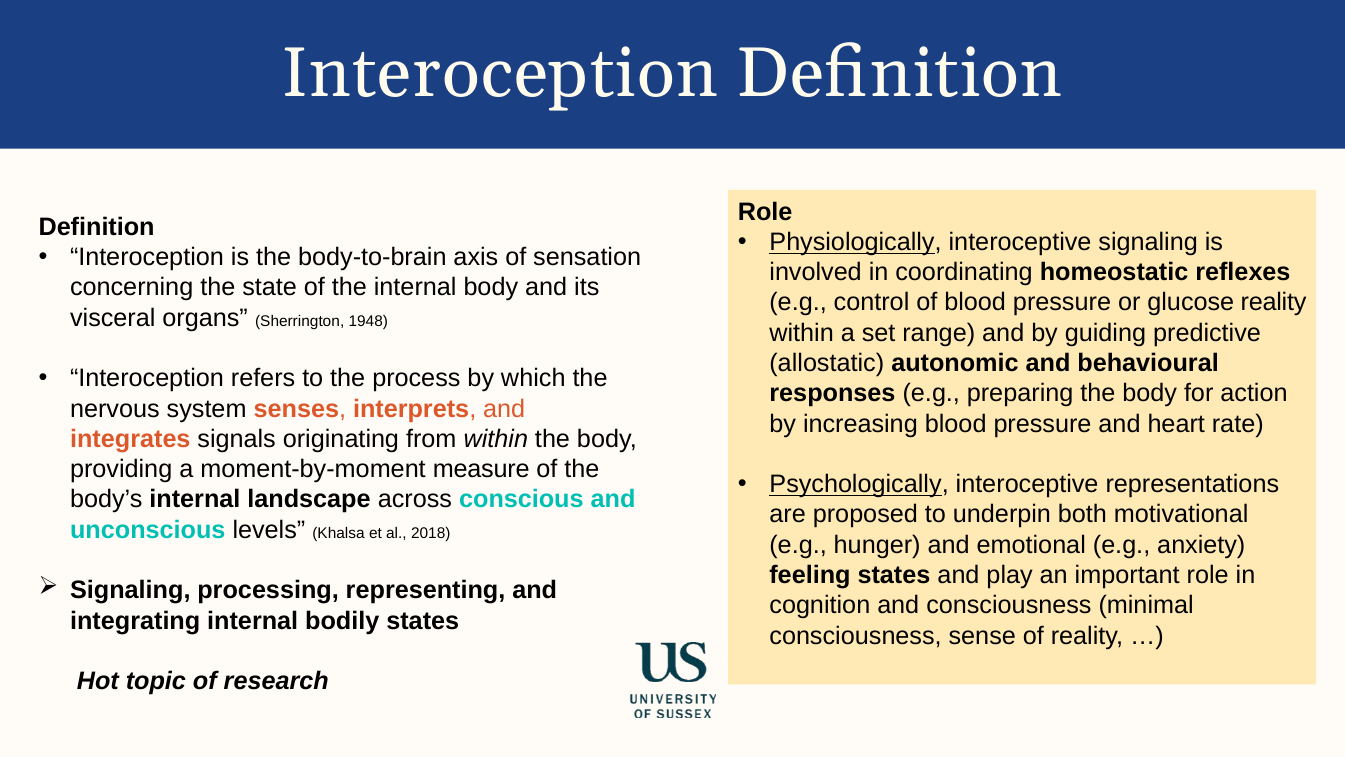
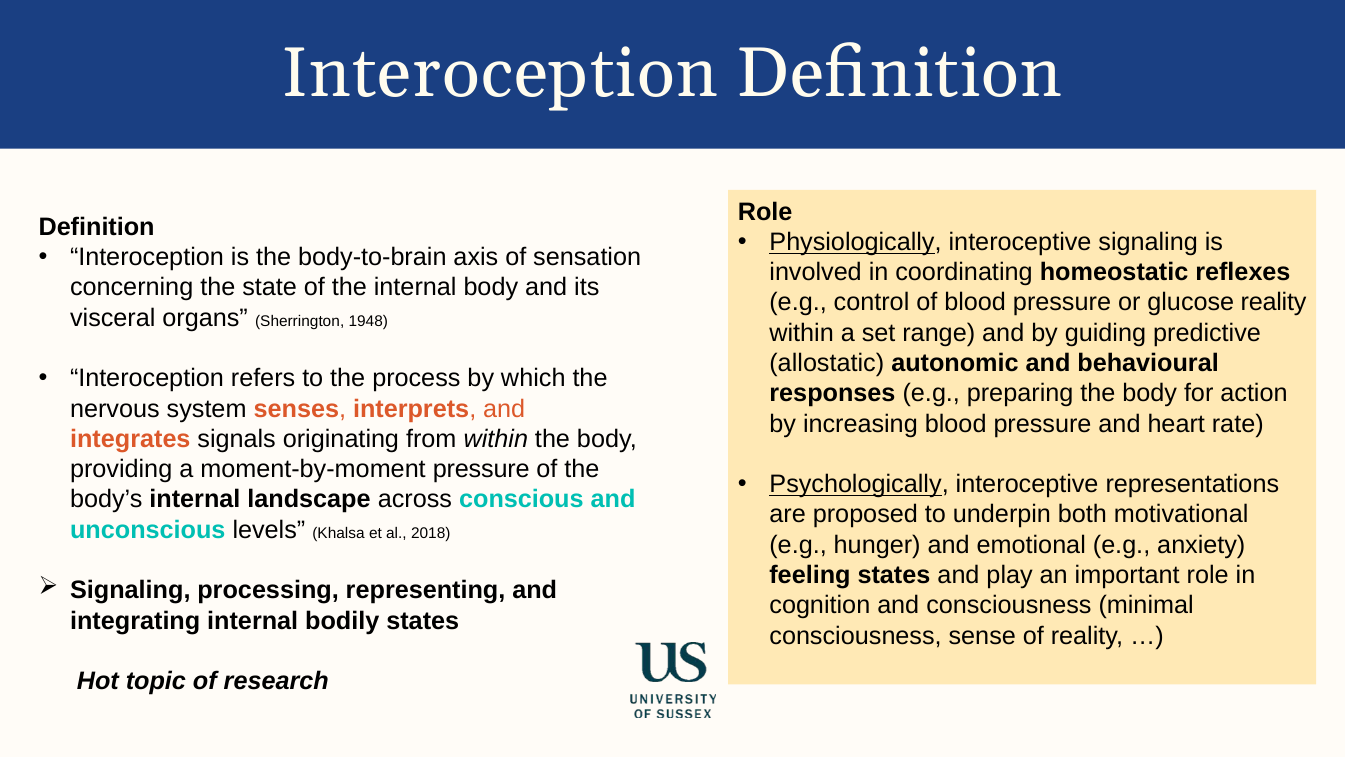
moment-by-moment measure: measure -> pressure
